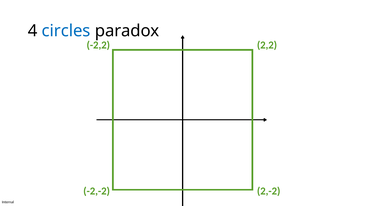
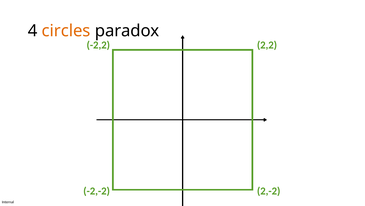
circles colour: blue -> orange
